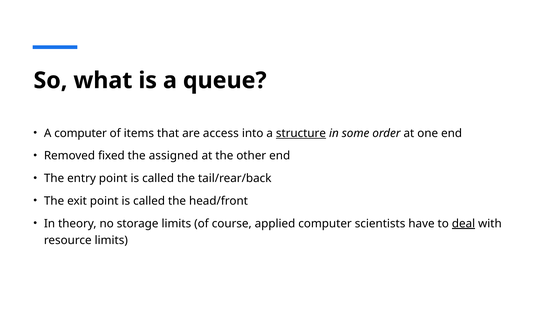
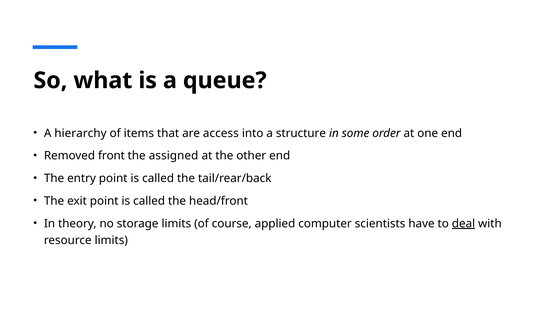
A computer: computer -> hierarchy
structure underline: present -> none
fixed: fixed -> front
